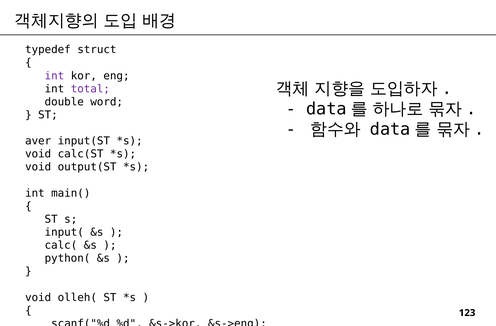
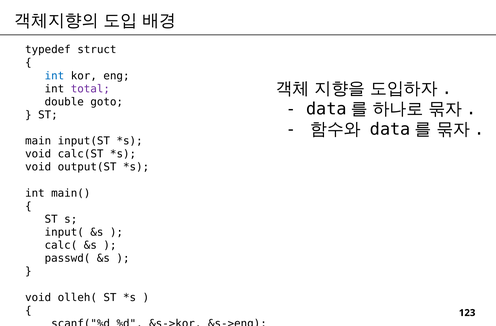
int at (54, 76) colour: purple -> blue
word: word -> goto
aver: aver -> main
python(: python( -> passwd(
